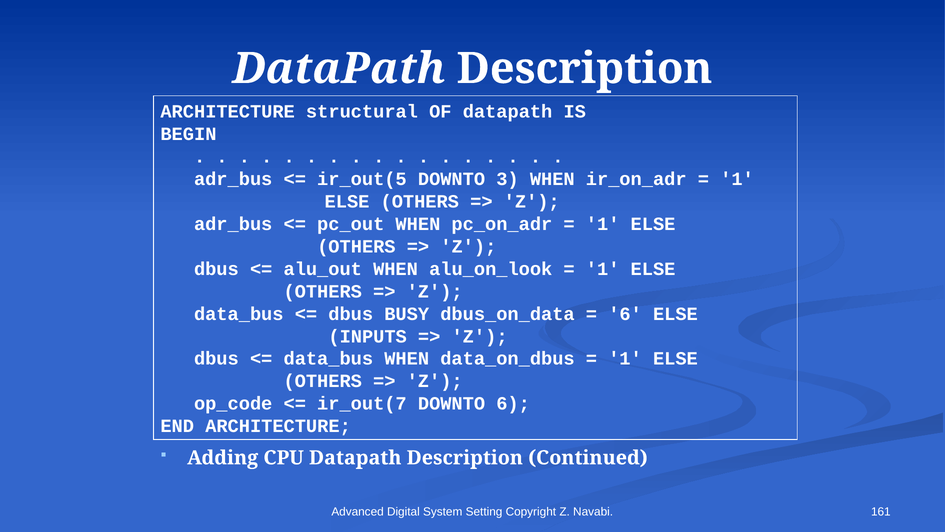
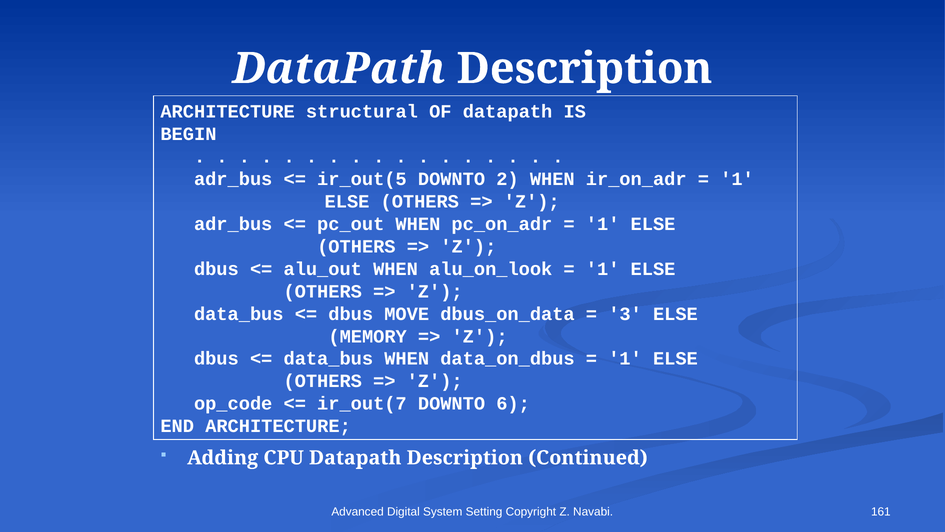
3: 3 -> 2
BUSY: BUSY -> MOVE
6 at (625, 314): 6 -> 3
INPUTS: INPUTS -> MEMORY
